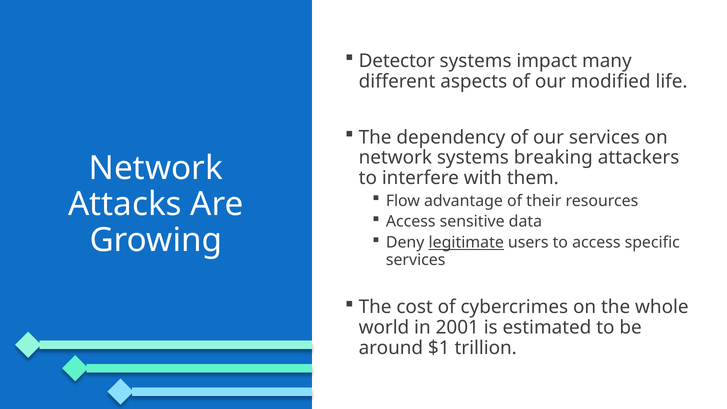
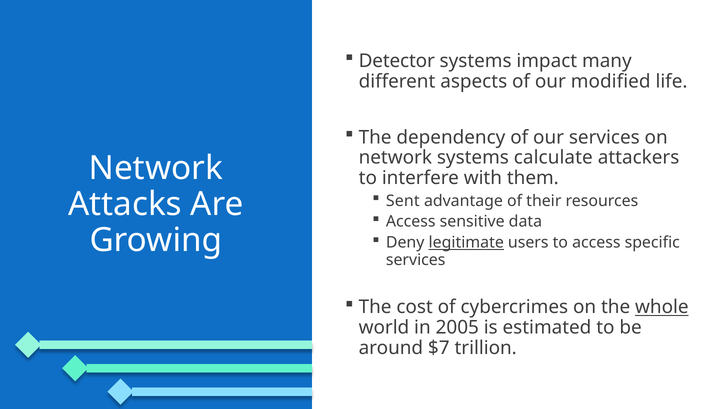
breaking: breaking -> calculate
Flow: Flow -> Sent
whole underline: none -> present
2001: 2001 -> 2005
$1: $1 -> $7
